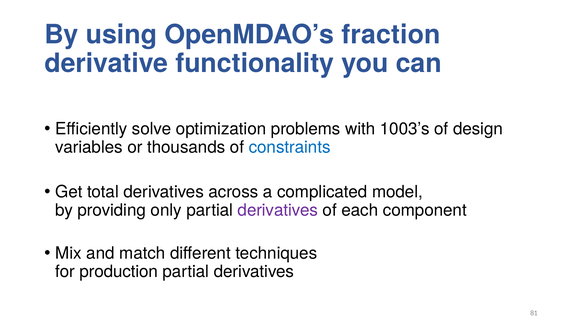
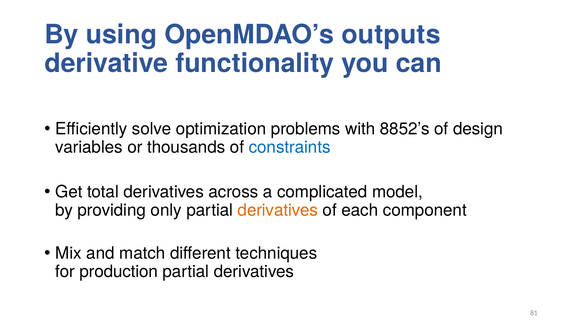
fraction: fraction -> outputs
1003’s: 1003’s -> 8852’s
derivatives at (278, 210) colour: purple -> orange
